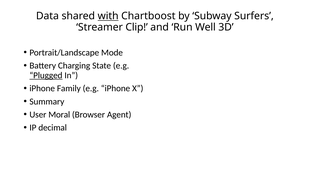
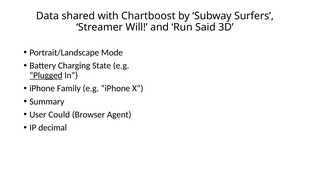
with underline: present -> none
Clip: Clip -> Will
Well: Well -> Said
Moral: Moral -> Could
